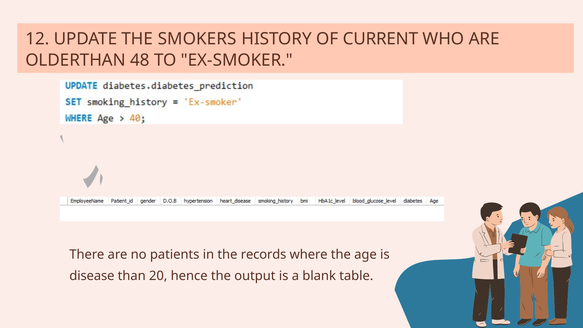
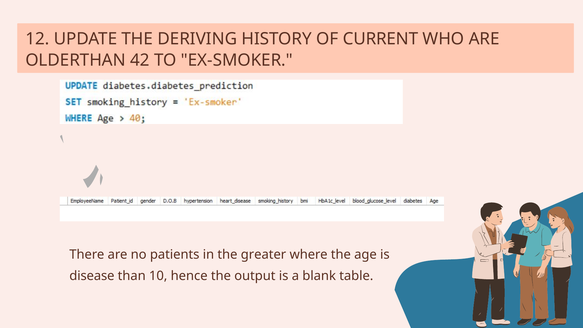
SMOKERS: SMOKERS -> DERIVING
48: 48 -> 42
records: records -> greater
20: 20 -> 10
